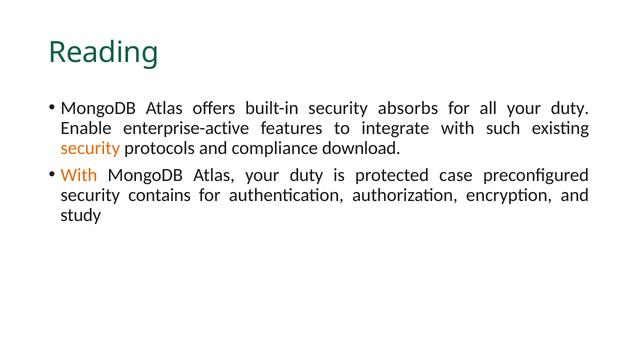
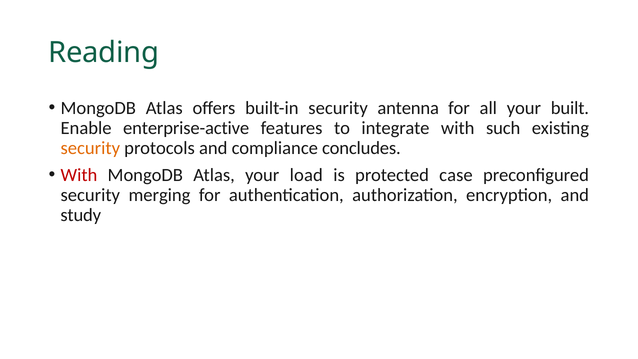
absorbs: absorbs -> antenna
all your duty: duty -> built
download: download -> concludes
With at (79, 175) colour: orange -> red
Atlas your duty: duty -> load
contains: contains -> merging
